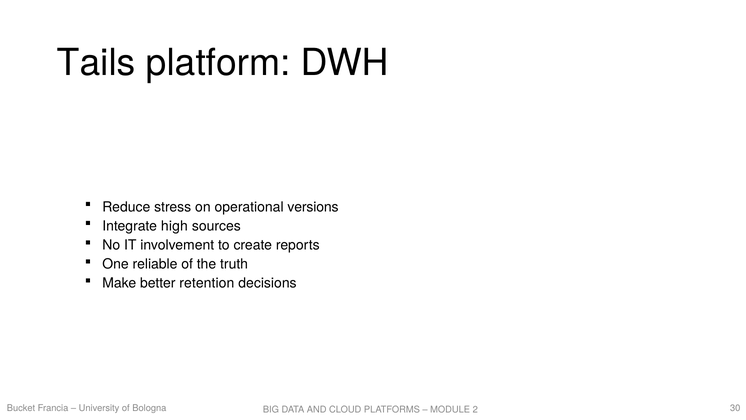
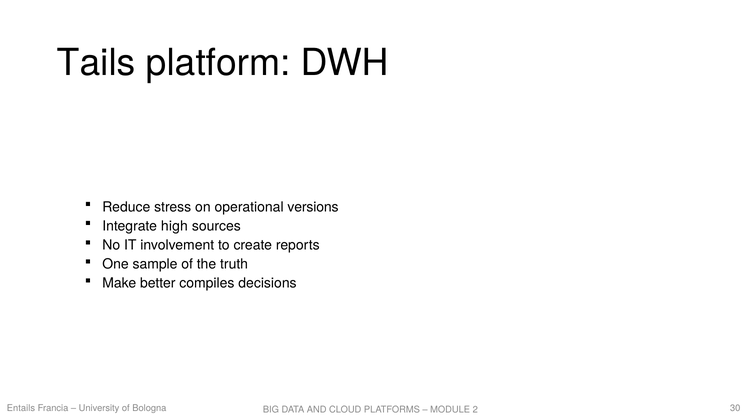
reliable: reliable -> sample
retention: retention -> compiles
Bucket: Bucket -> Entails
